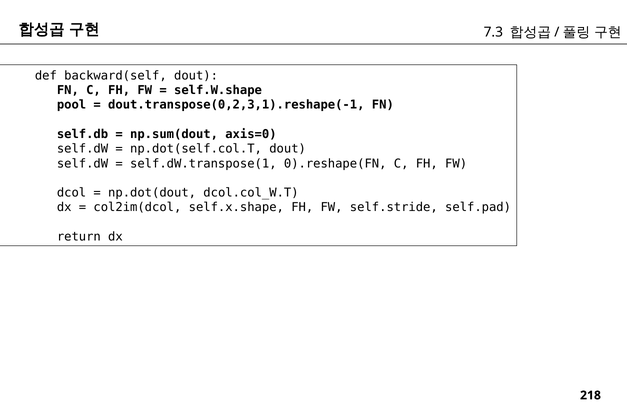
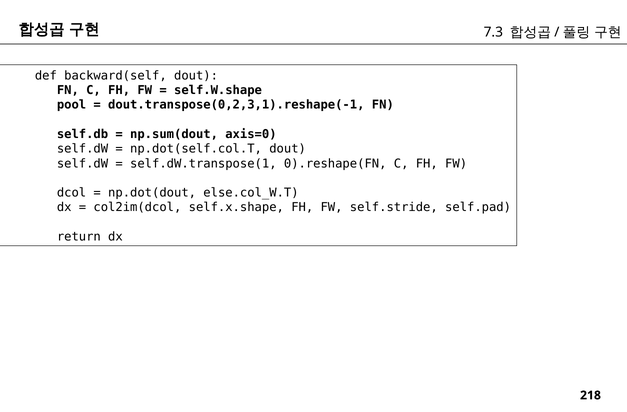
dcol.col_W.T: dcol.col_W.T -> else.col_W.T
